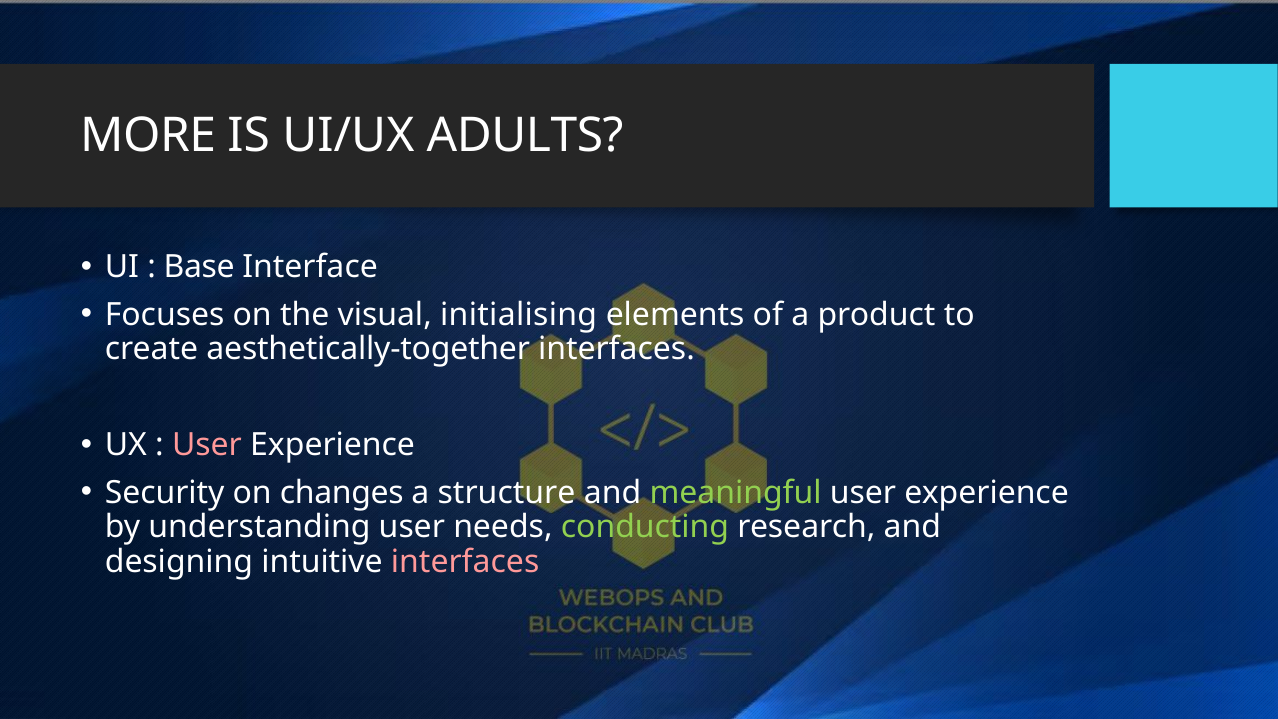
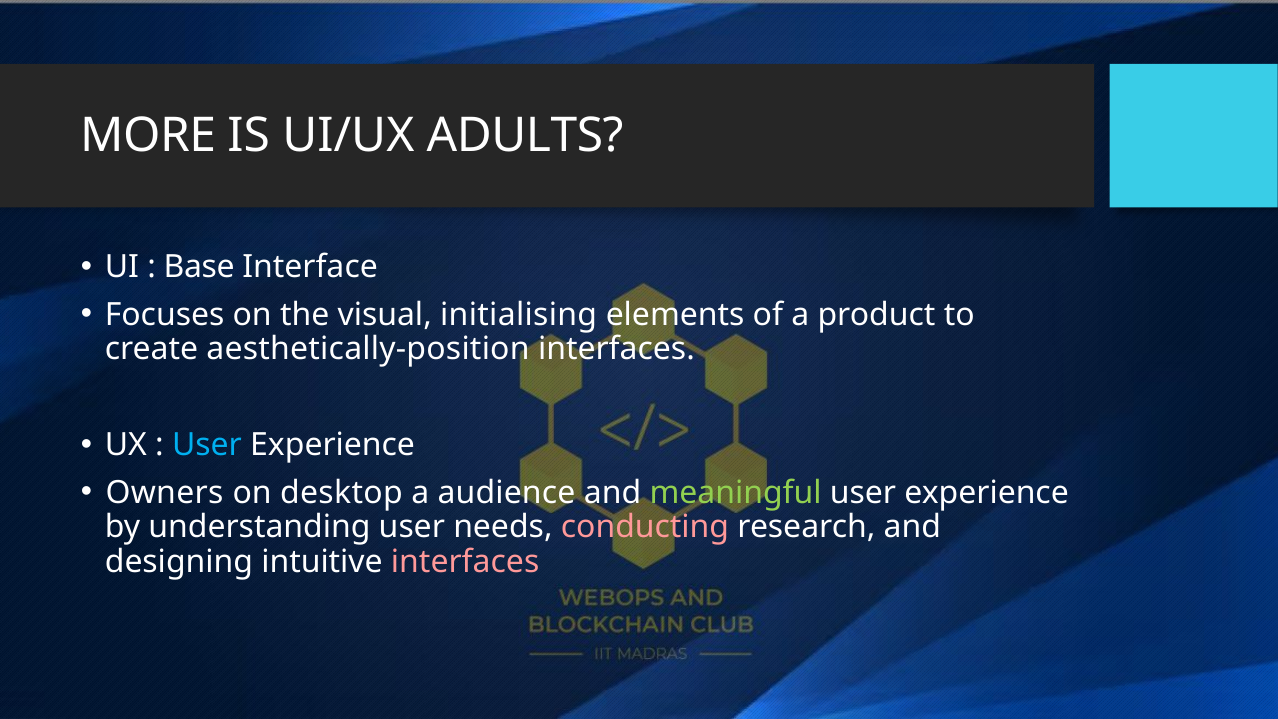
aesthetically-together: aesthetically-together -> aesthetically-position
User at (207, 445) colour: pink -> light blue
Security: Security -> Owners
changes: changes -> desktop
structure: structure -> audience
conducting colour: light green -> pink
